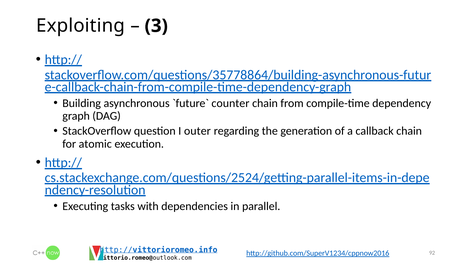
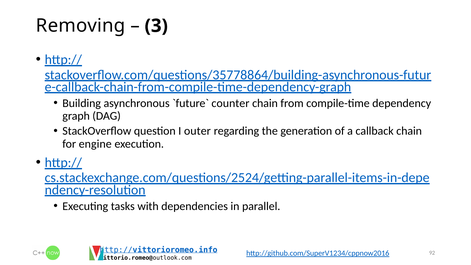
Exploiting: Exploiting -> Removing
atomic: atomic -> engine
